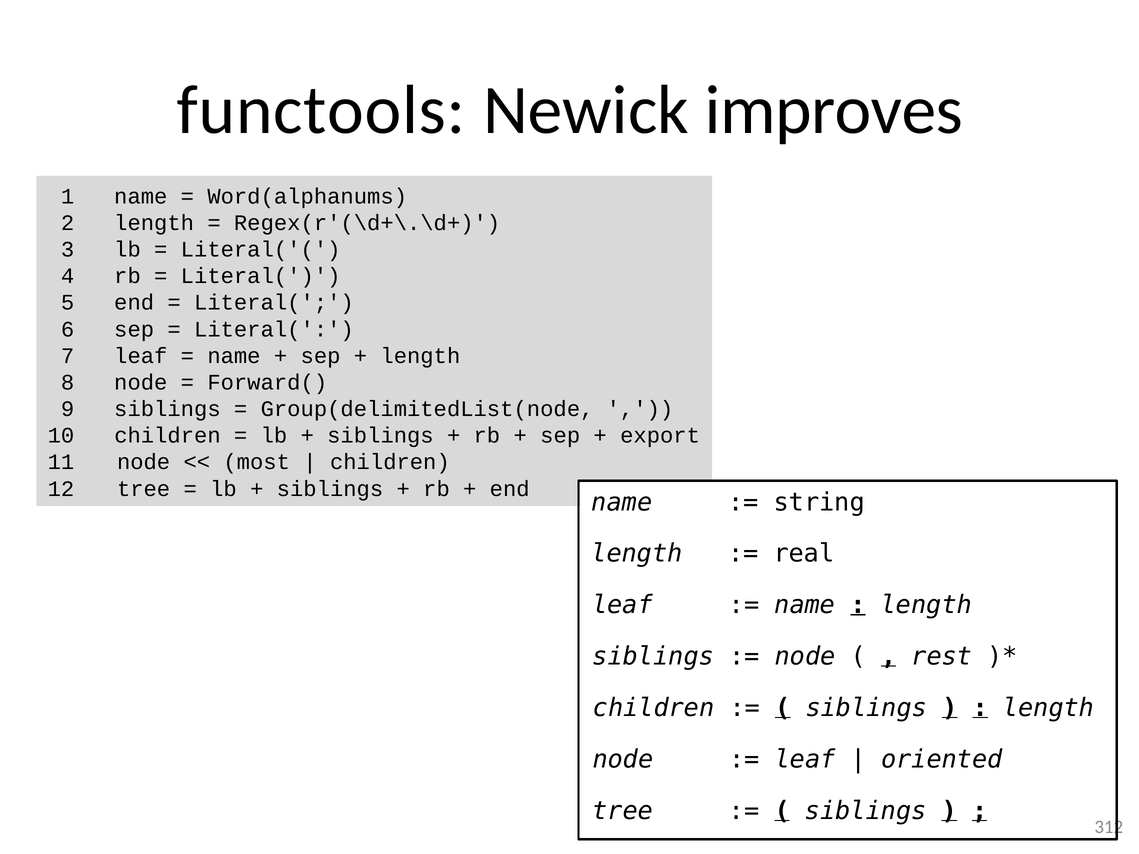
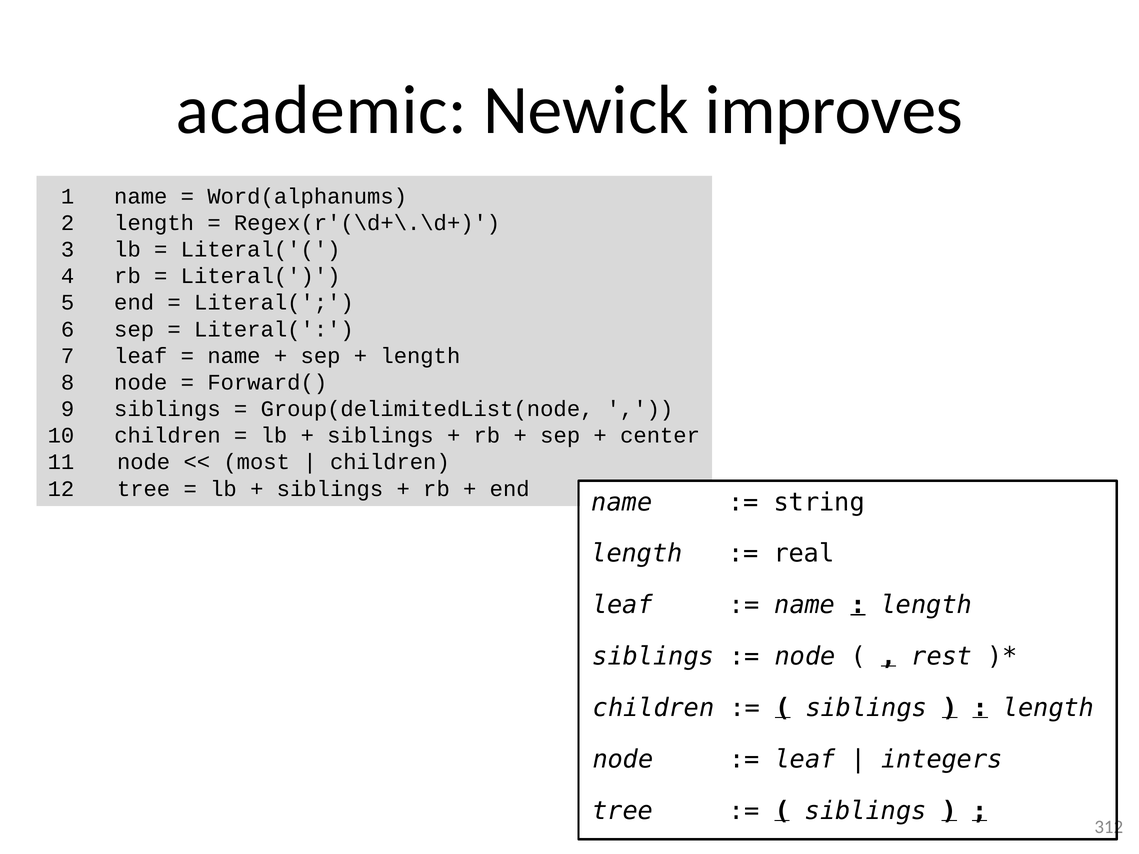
functools: functools -> academic
export: export -> center
oriented: oriented -> integers
